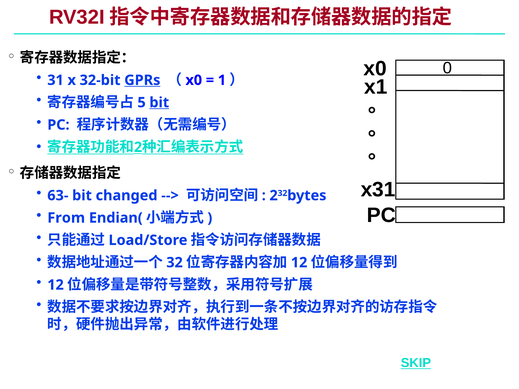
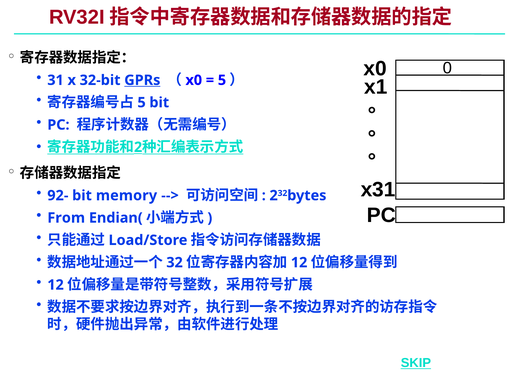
1 at (222, 80): 1 -> 5
bit at (159, 103) underline: present -> none
63-: 63- -> 92-
changed: changed -> memory
